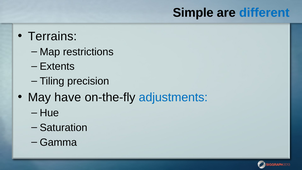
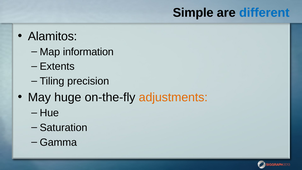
Terrains: Terrains -> Alamitos
restrictions: restrictions -> information
have: have -> huge
adjustments colour: blue -> orange
